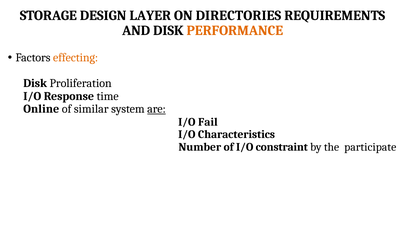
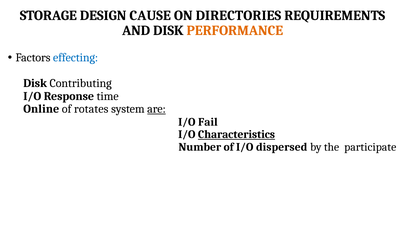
LAYER: LAYER -> CAUSE
effecting colour: orange -> blue
Proliferation: Proliferation -> Contributing
similar: similar -> rotates
Characteristics underline: none -> present
constraint: constraint -> dispersed
